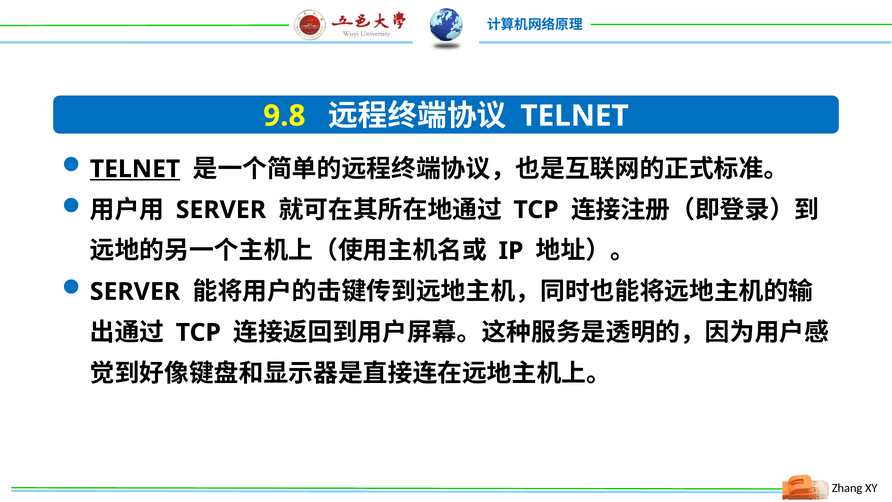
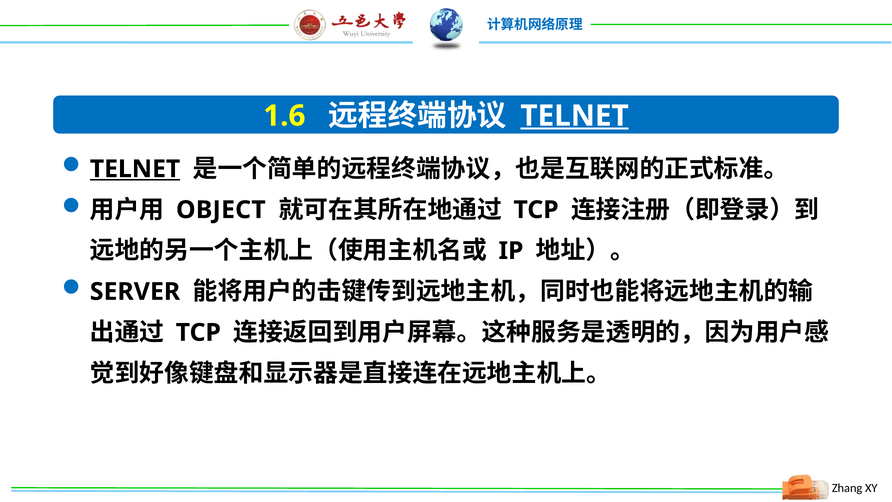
9.8: 9.8 -> 1.6
TELNET at (575, 116) underline: none -> present
SERVER at (221, 210): SERVER -> OBJECT
